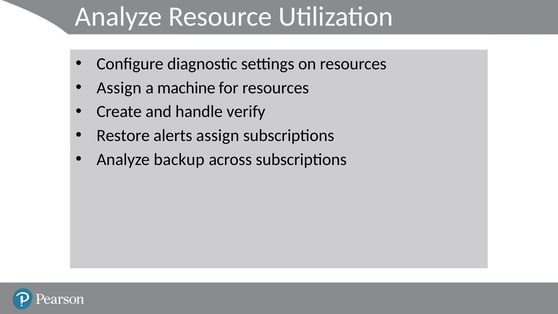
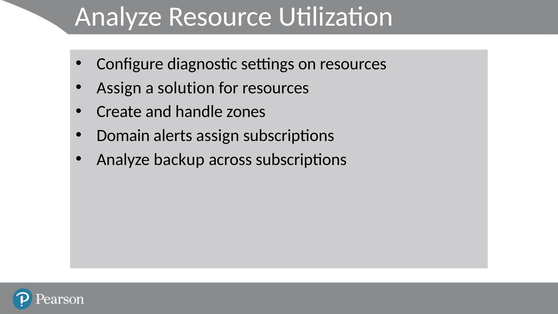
machine: machine -> solution
verify: verify -> zones
Restore: Restore -> Domain
